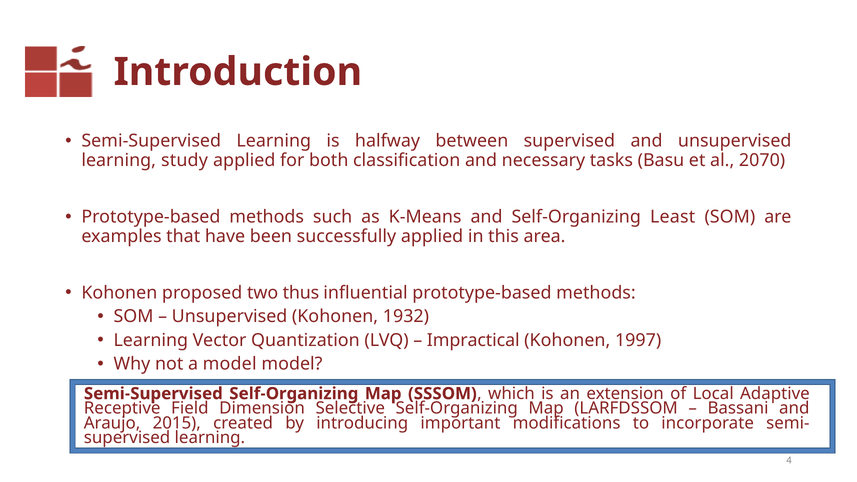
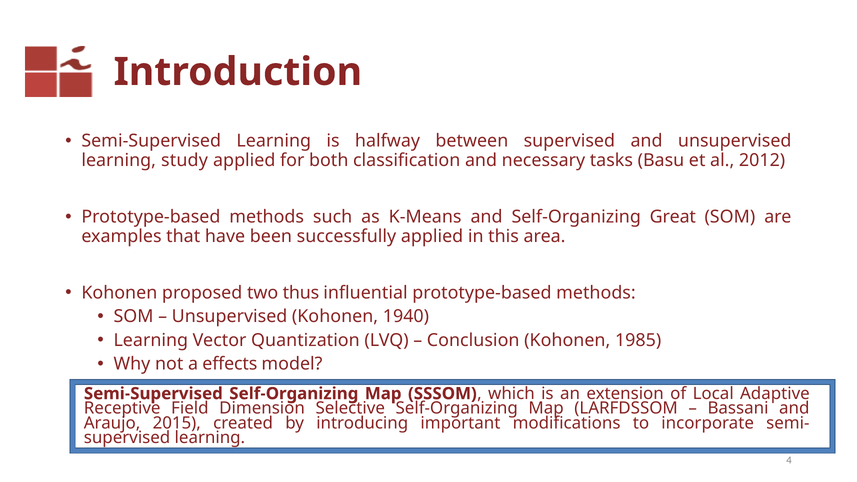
2070: 2070 -> 2012
Least: Least -> Great
1932: 1932 -> 1940
Impractical: Impractical -> Conclusion
1997: 1997 -> 1985
a model: model -> effects
